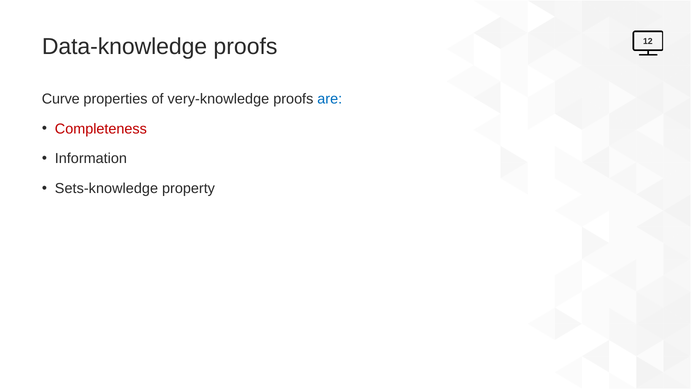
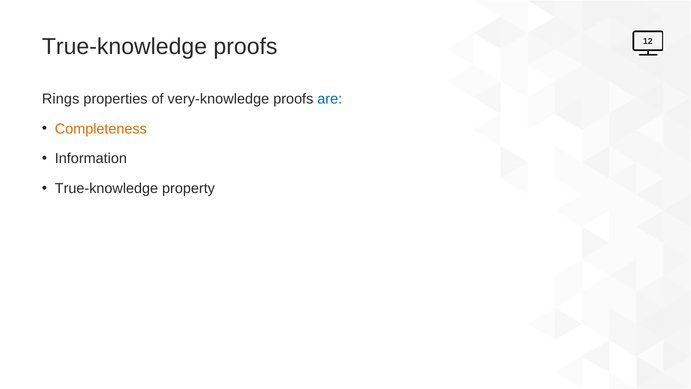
Data-knowledge at (125, 46): Data-knowledge -> True-knowledge
Curve: Curve -> Rings
Completeness colour: red -> orange
Sets-knowledge at (106, 189): Sets-knowledge -> True-knowledge
